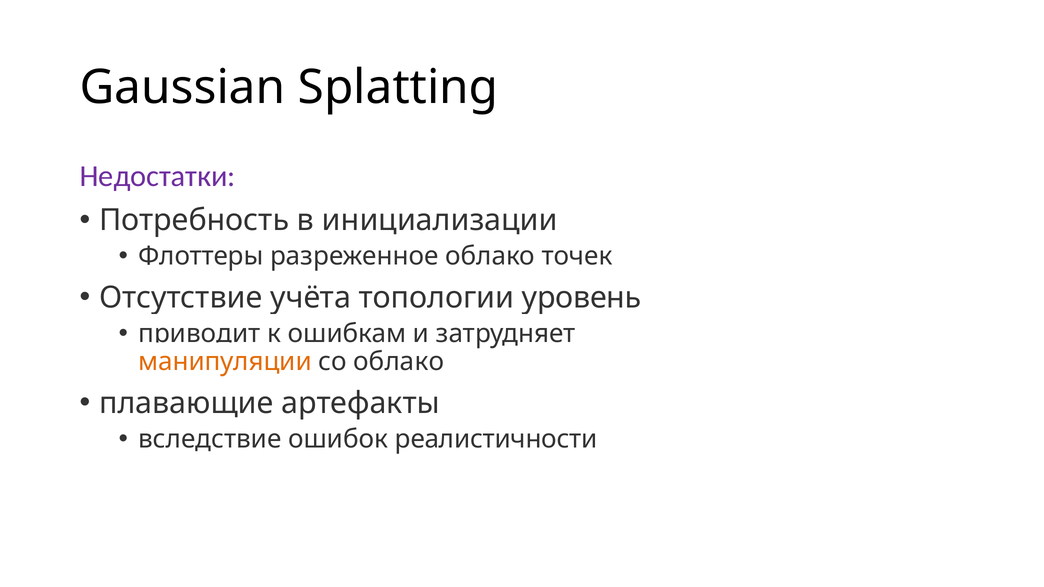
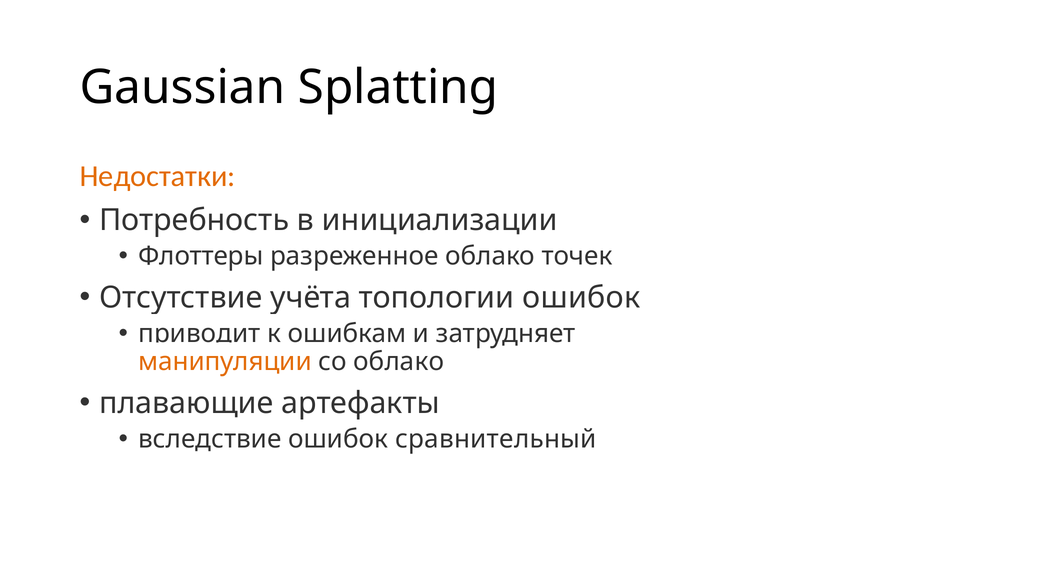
Недостатки colour: purple -> orange
уровень at (582, 298): уровень -> ошибок
реалистичности: реалистичности -> сравнительный
